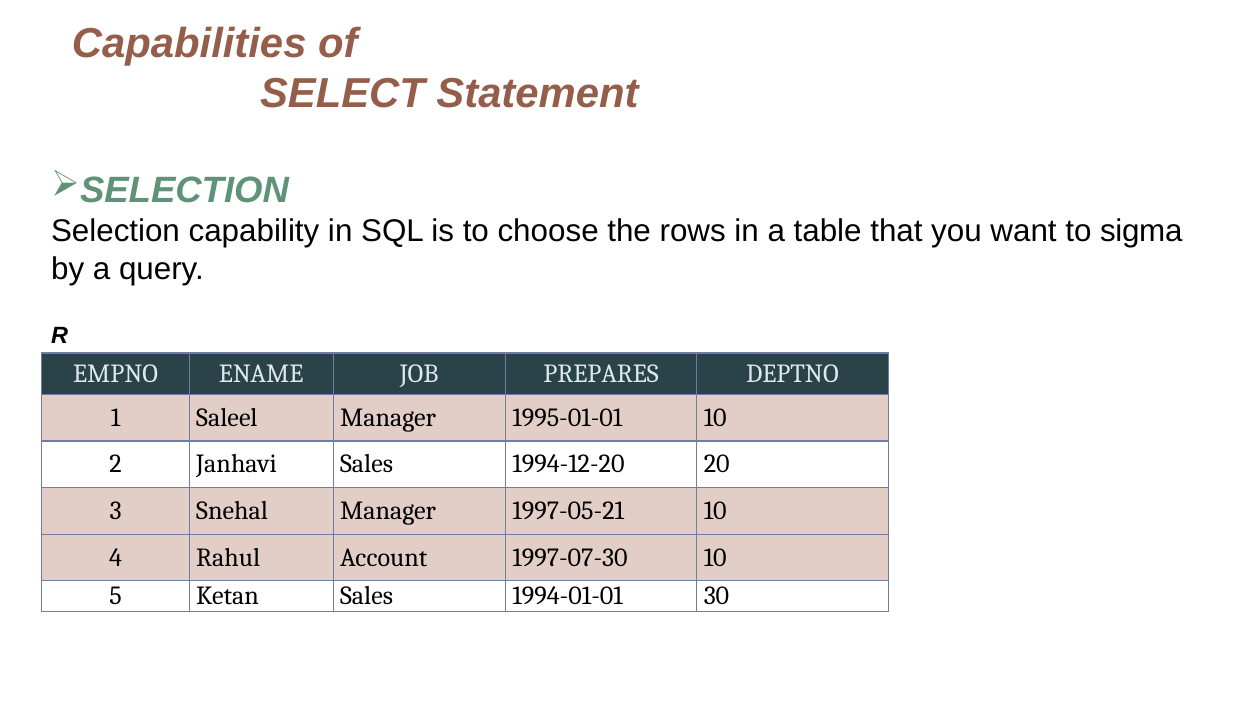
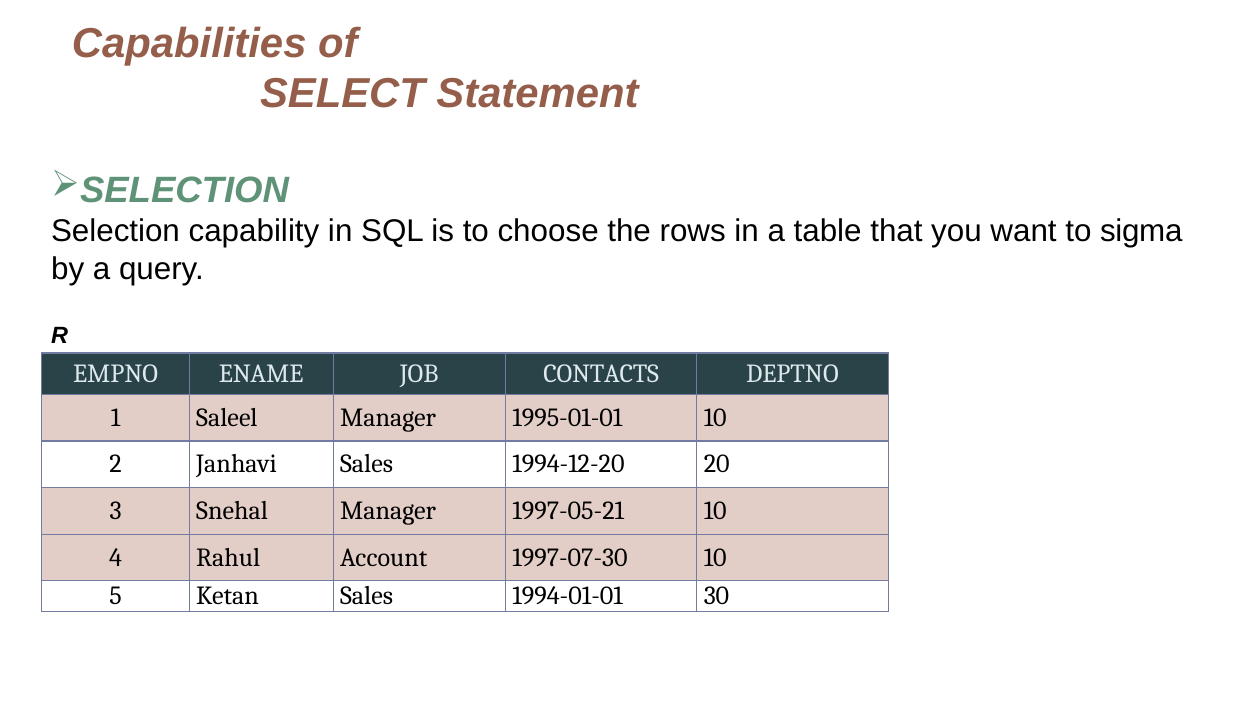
PREPARES: PREPARES -> CONTACTS
